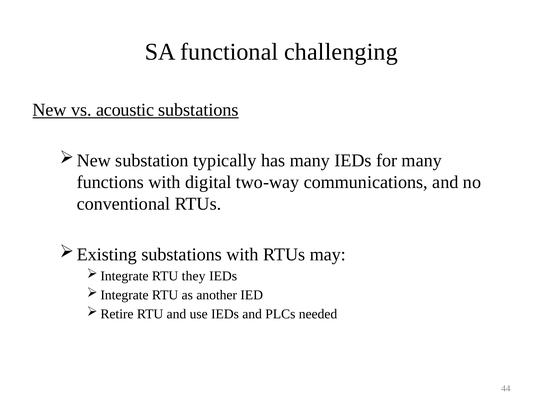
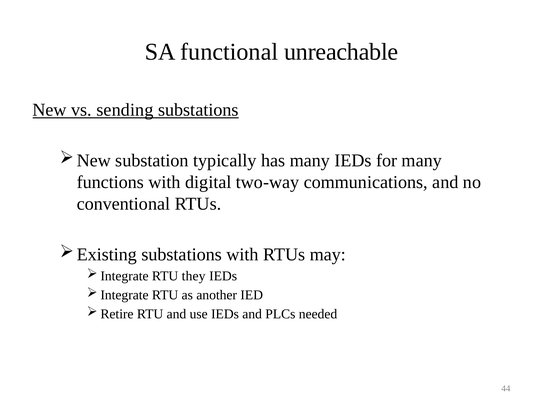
challenging: challenging -> unreachable
acoustic: acoustic -> sending
